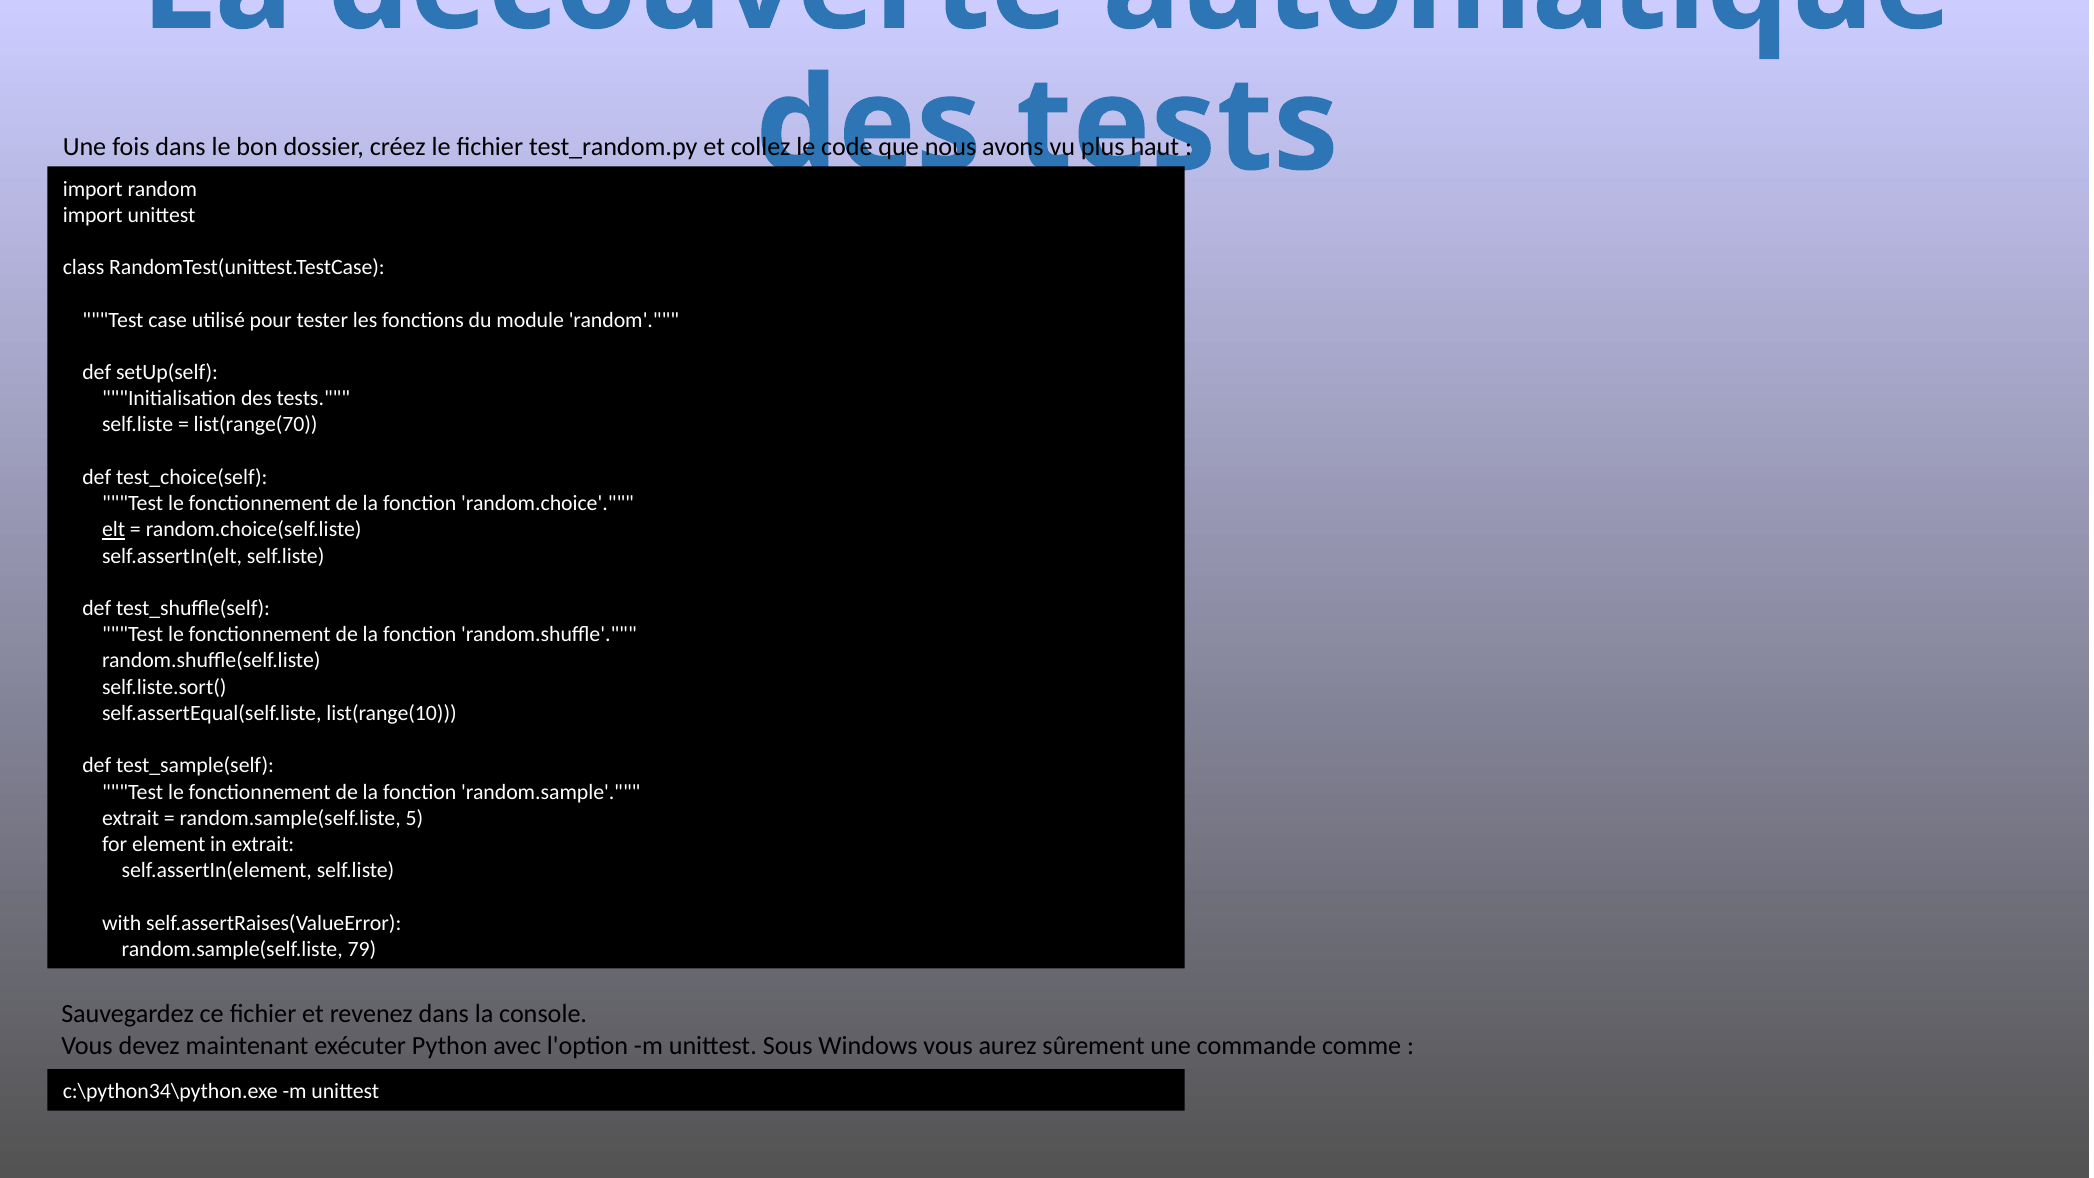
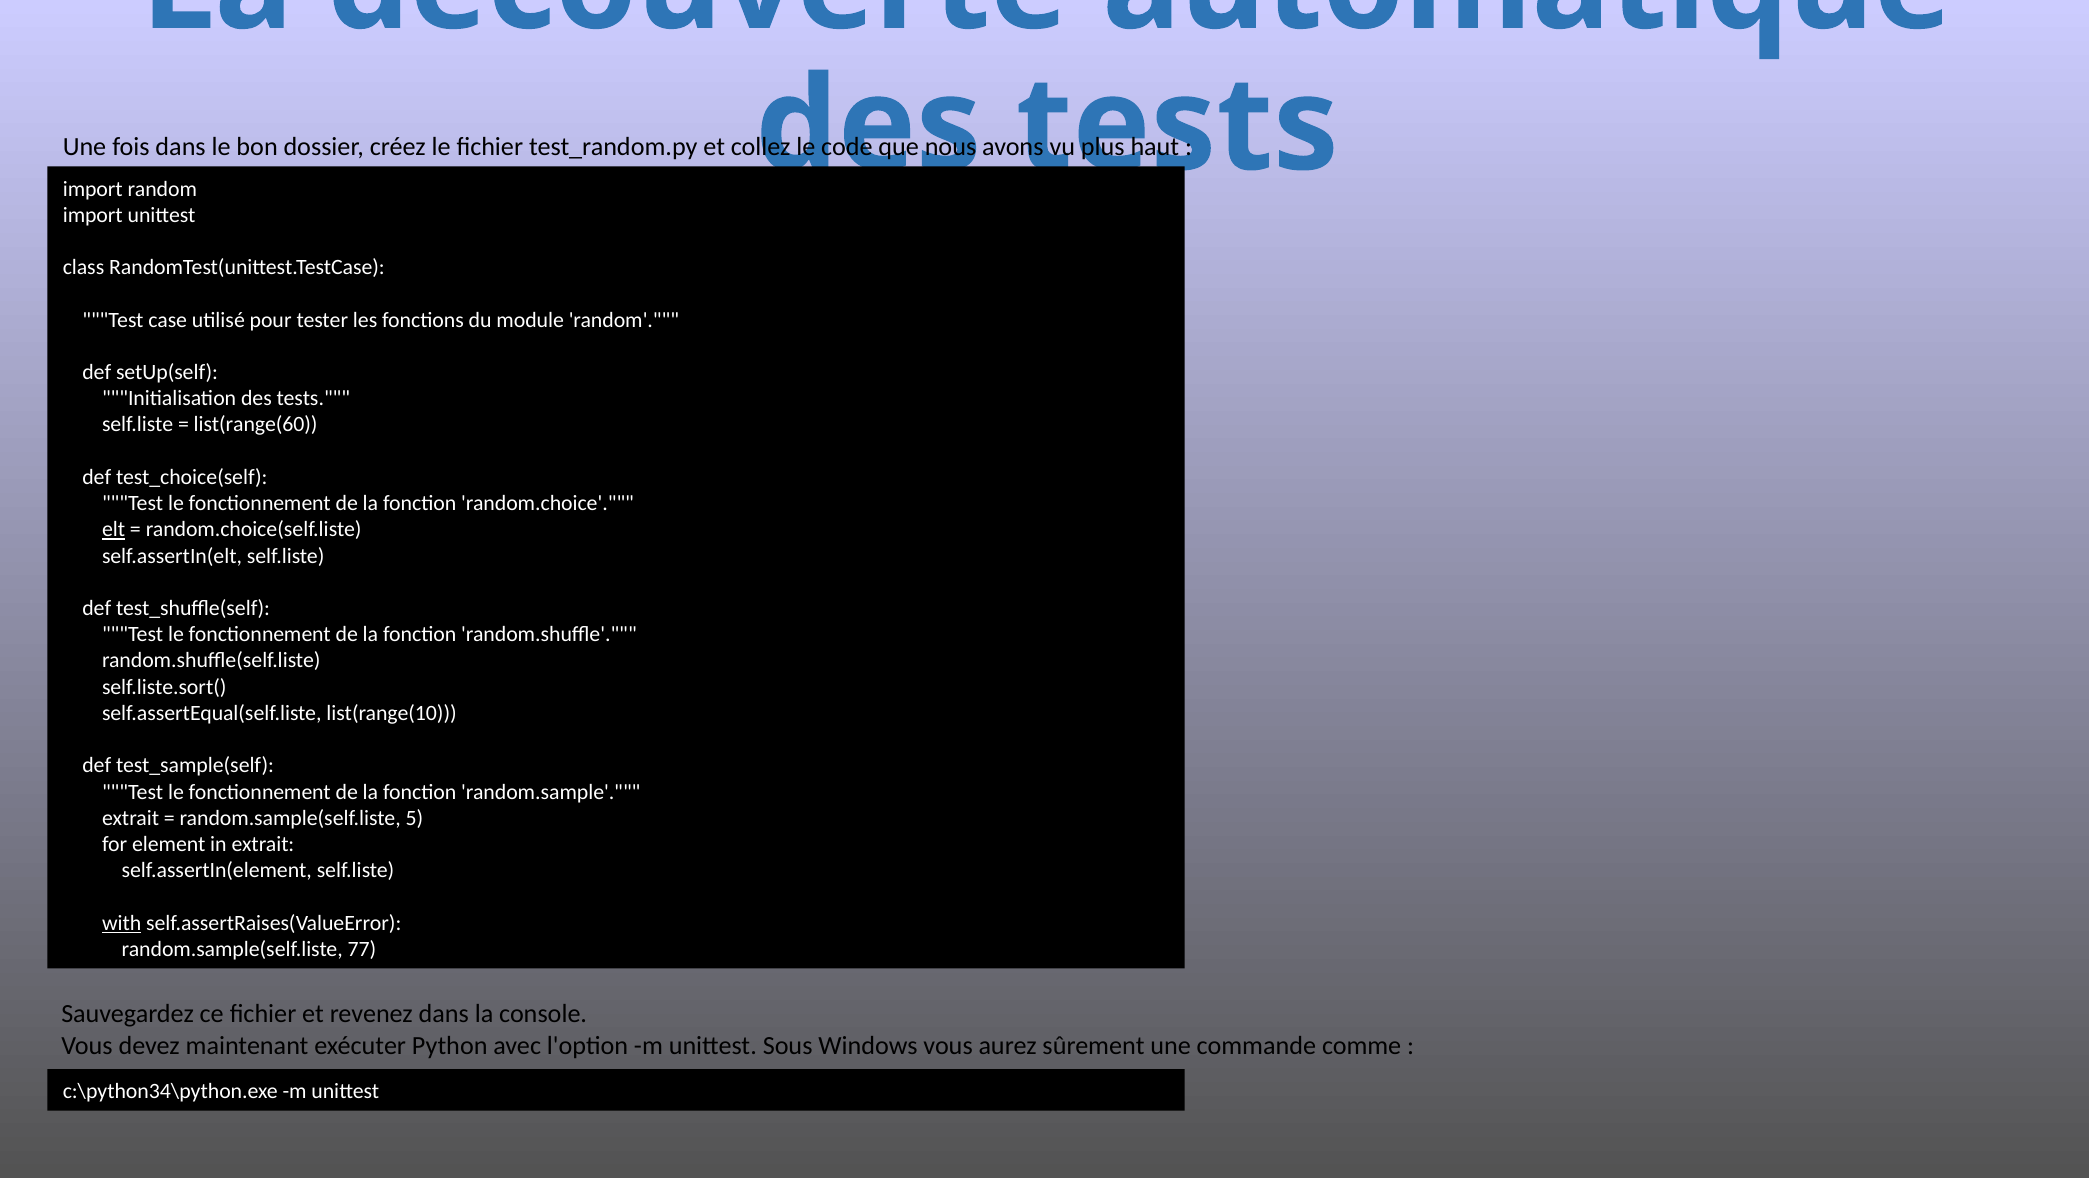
list(range(70: list(range(70 -> list(range(60
with underline: none -> present
79: 79 -> 77
